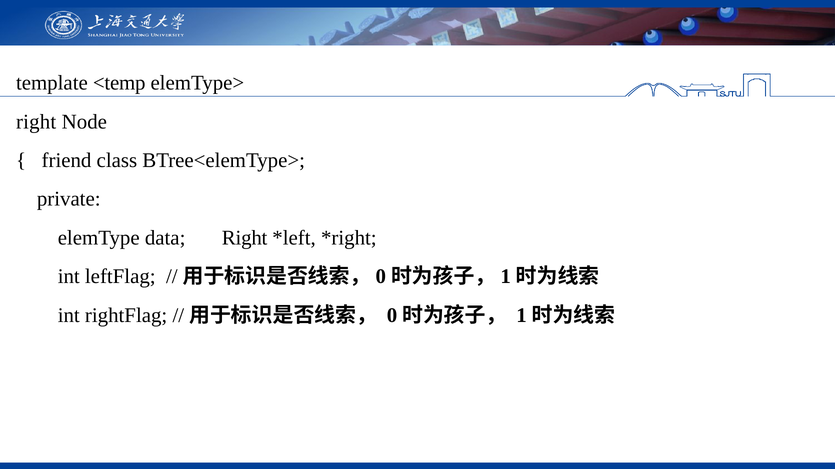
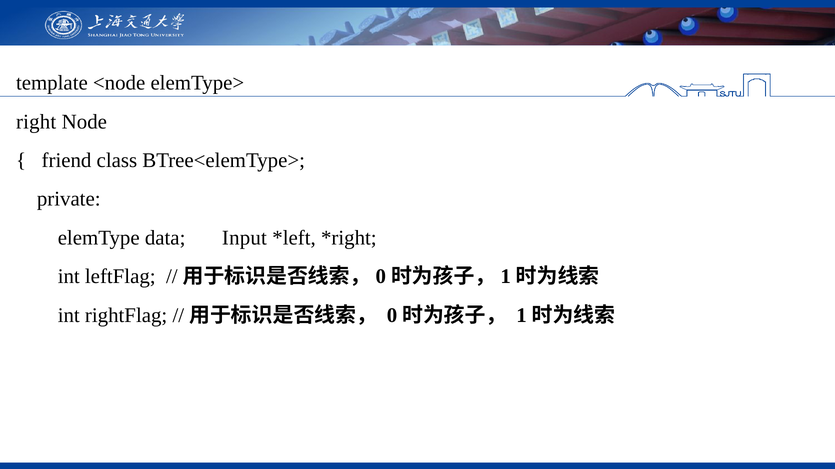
<temp: <temp -> <node
data Right: Right -> Input
